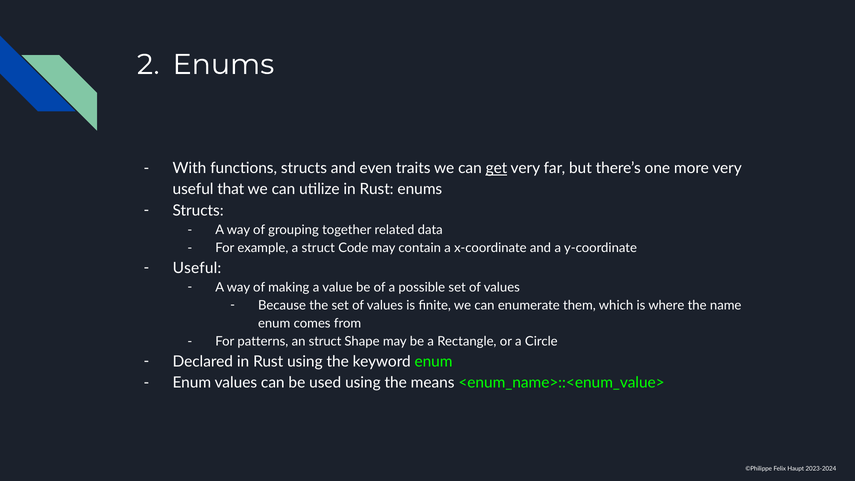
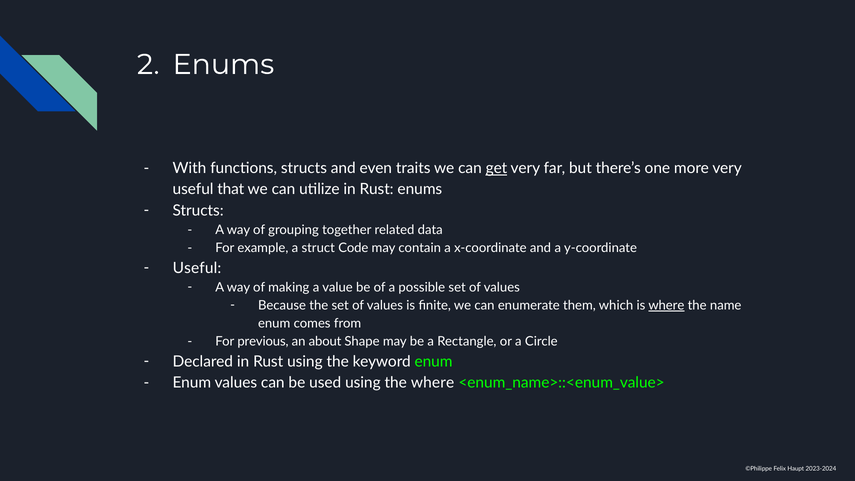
where at (666, 305) underline: none -> present
patterns: patterns -> previous
an struct: struct -> about
the means: means -> where
